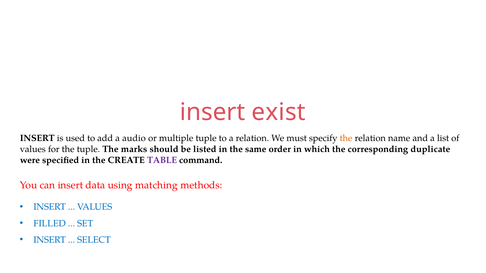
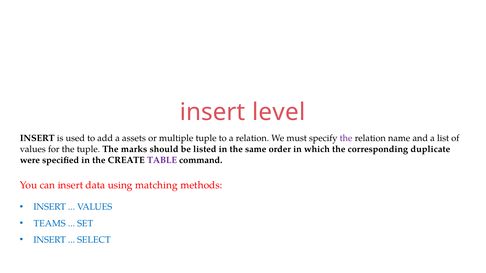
exist: exist -> level
audio: audio -> assets
the at (346, 139) colour: orange -> purple
FILLED: FILLED -> TEAMS
